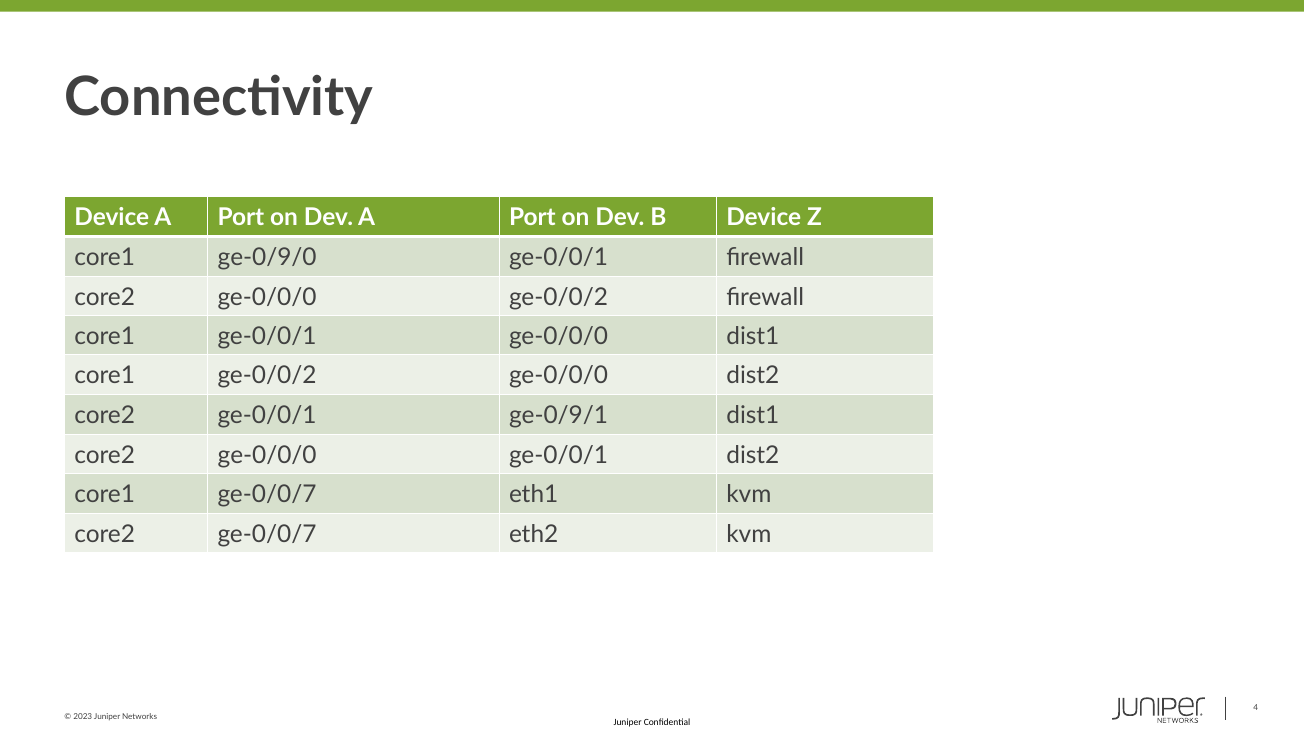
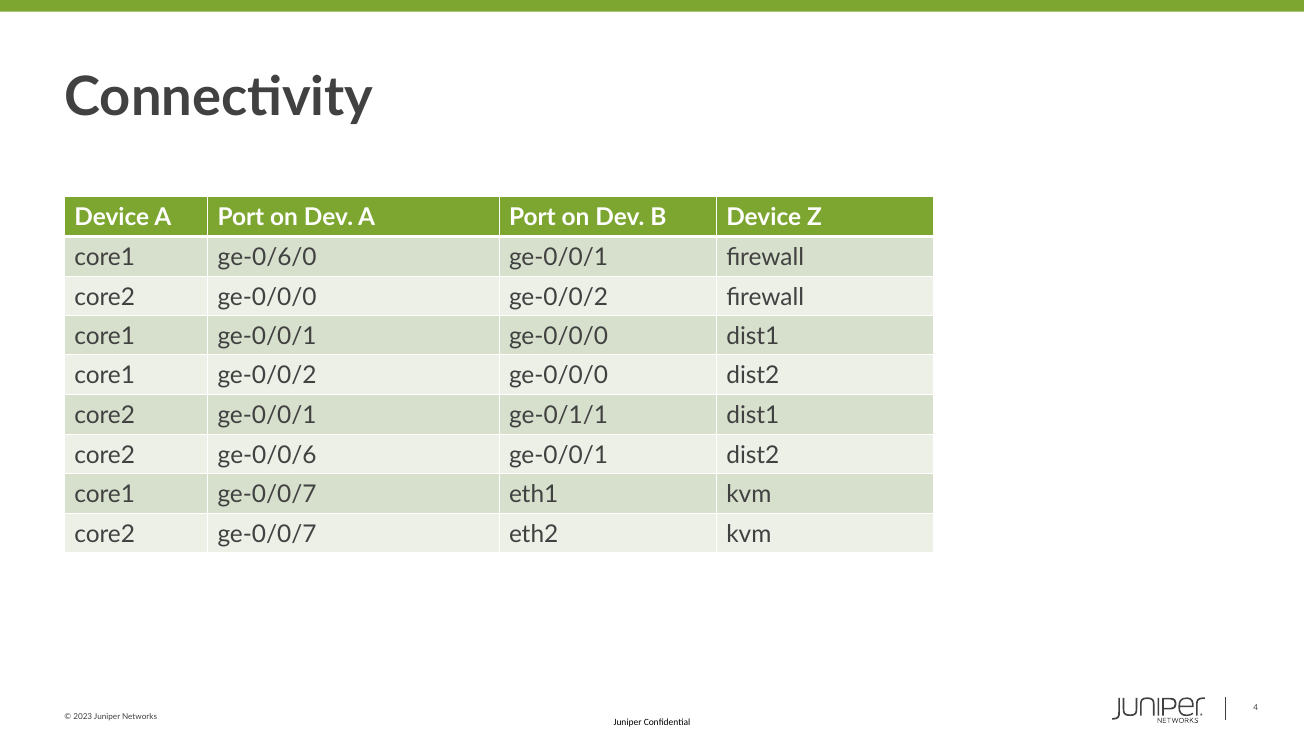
ge-0/9/0: ge-0/9/0 -> ge-0/6/0
ge-0/9/1: ge-0/9/1 -> ge-0/1/1
ge-0/0/0 at (267, 455): ge-0/0/0 -> ge-0/0/6
